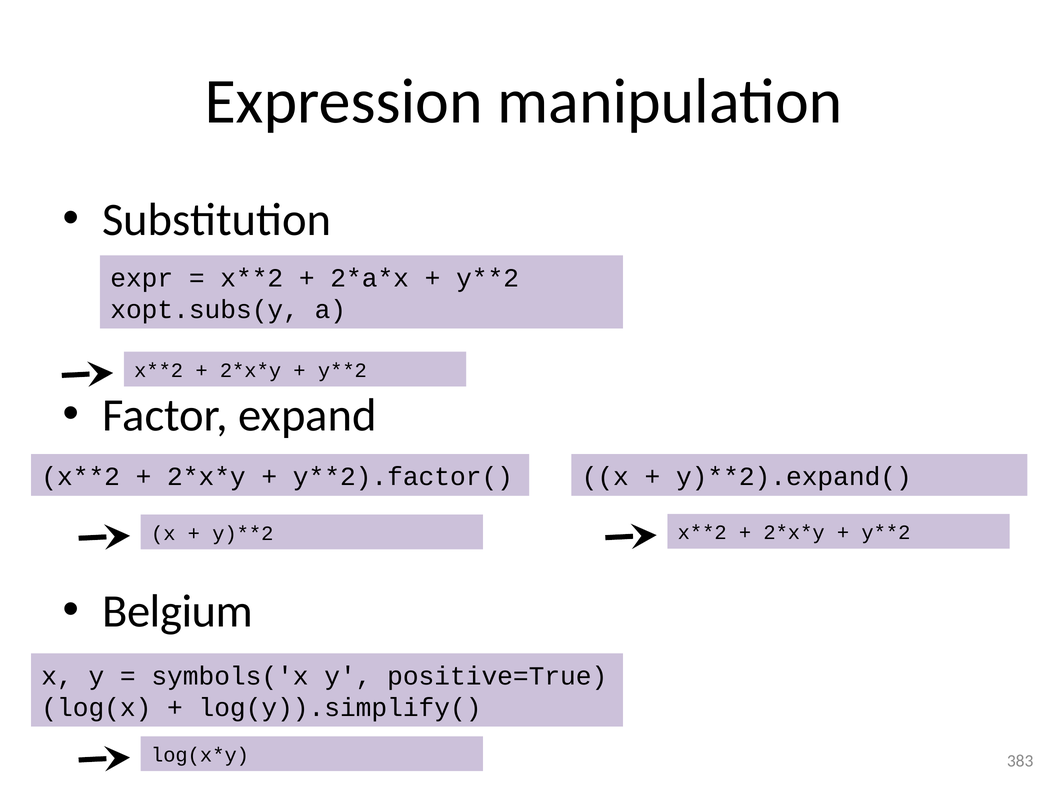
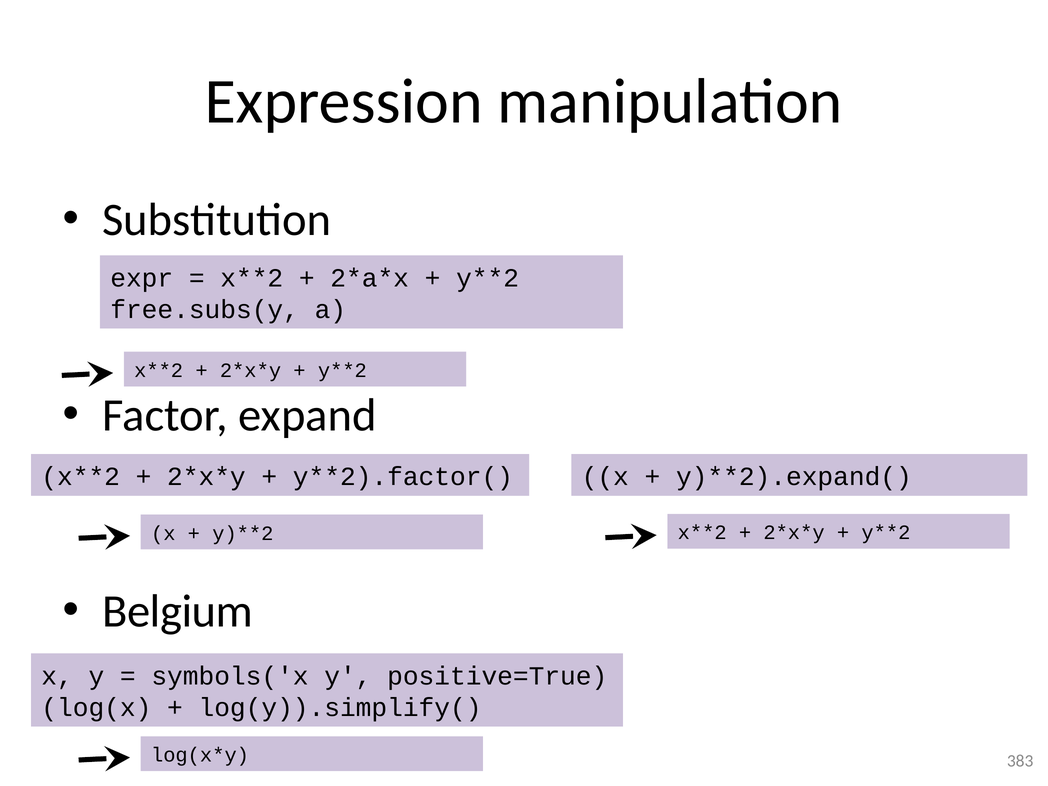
xopt.subs(y: xopt.subs(y -> free.subs(y
